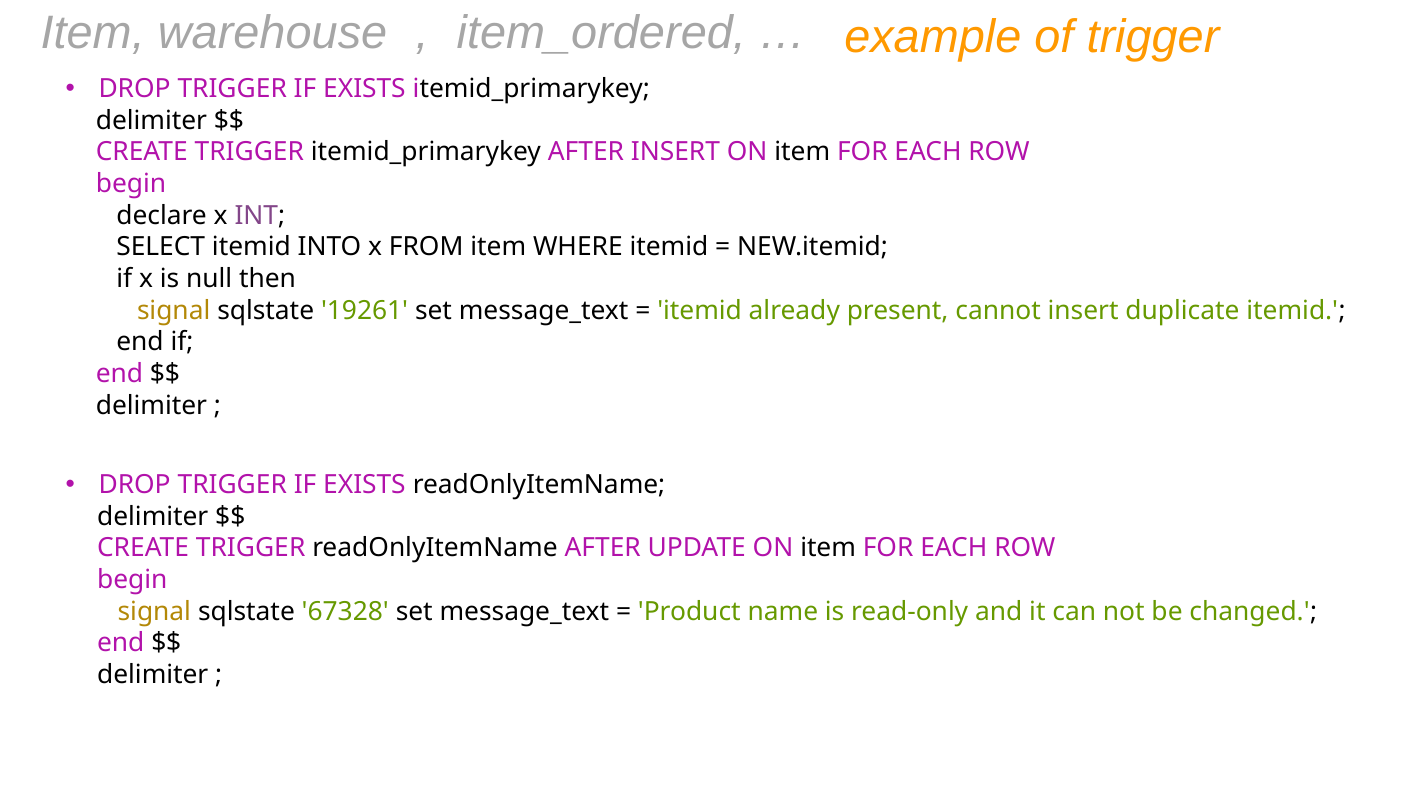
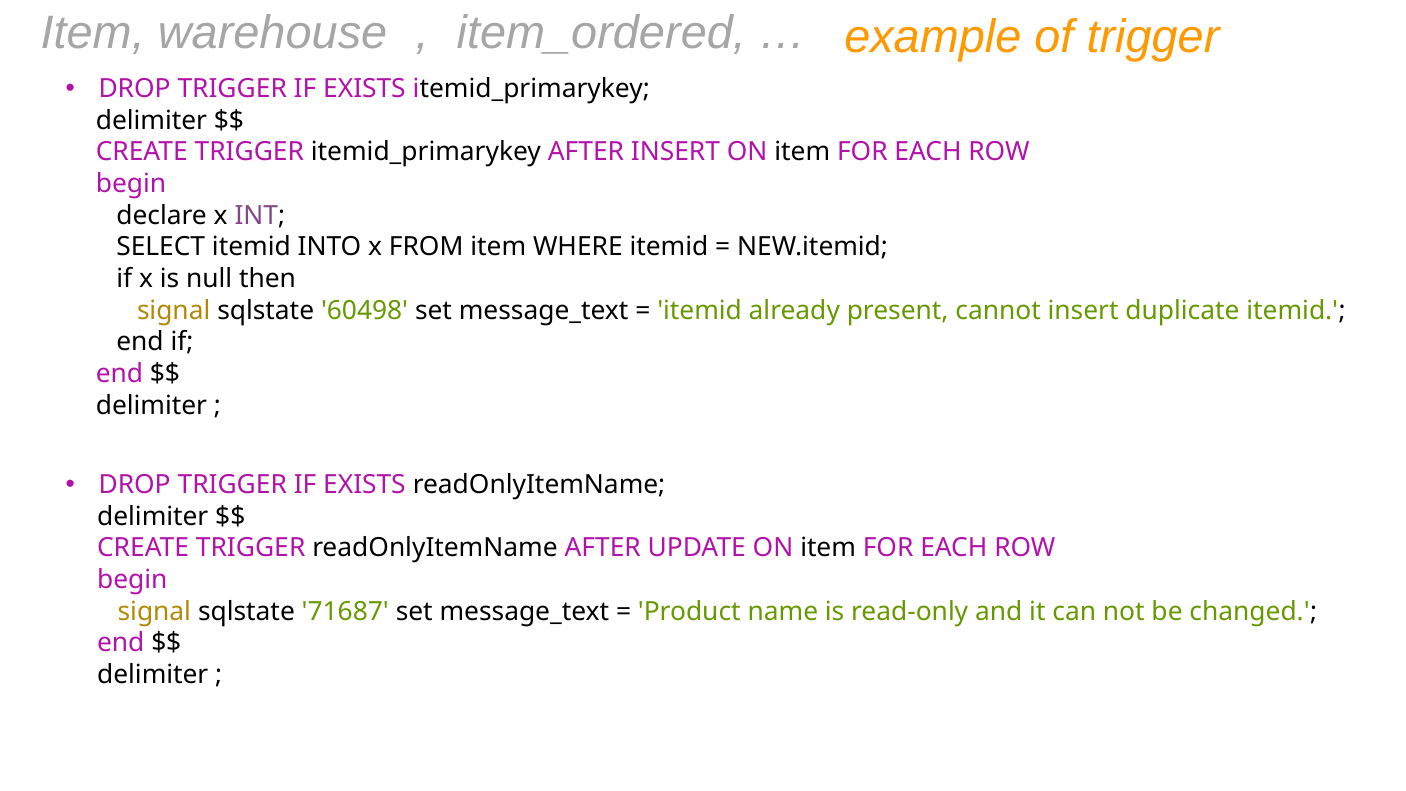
19261: 19261 -> 60498
67328: 67328 -> 71687
